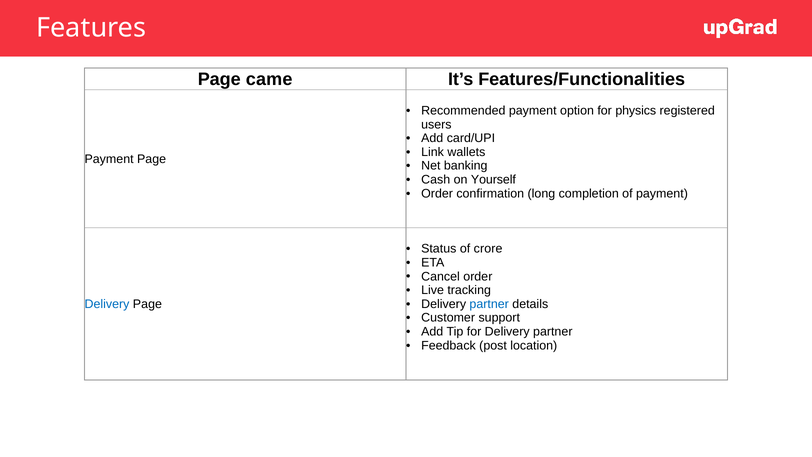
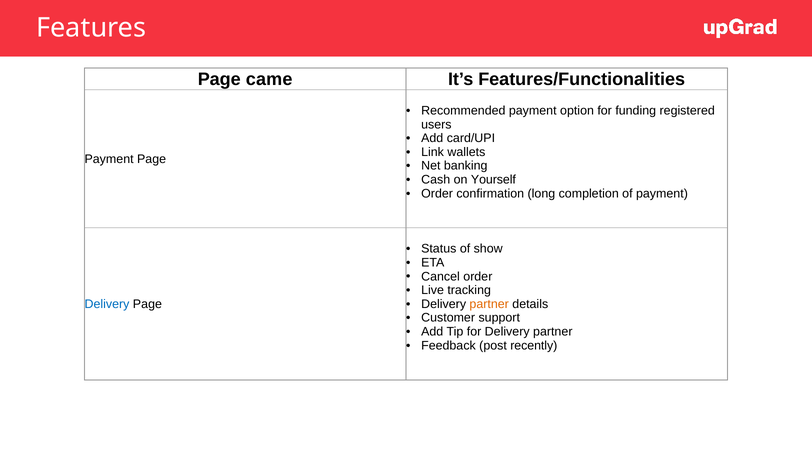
physics: physics -> funding
crore: crore -> show
partner at (489, 304) colour: blue -> orange
location: location -> recently
